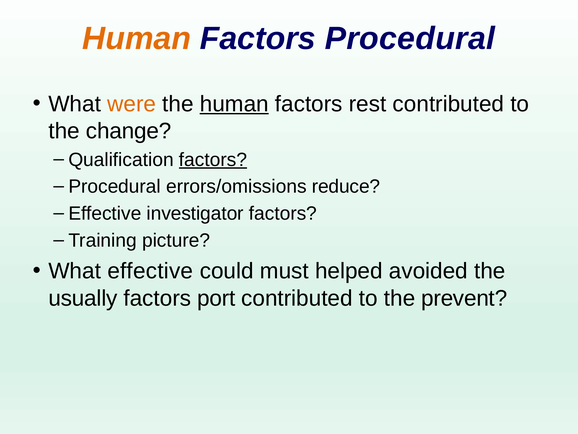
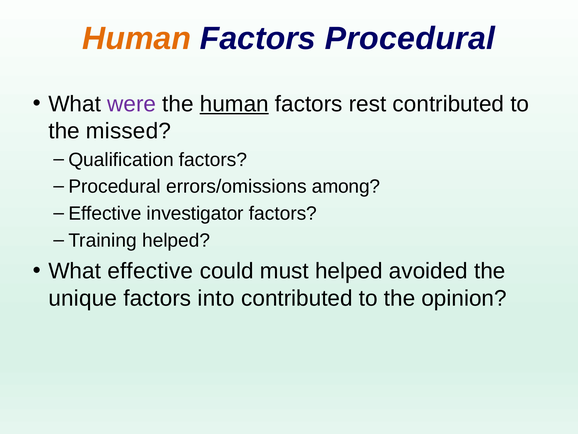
were colour: orange -> purple
change: change -> missed
factors at (213, 160) underline: present -> none
reduce: reduce -> among
Training picture: picture -> helped
usually: usually -> unique
port: port -> into
prevent: prevent -> opinion
